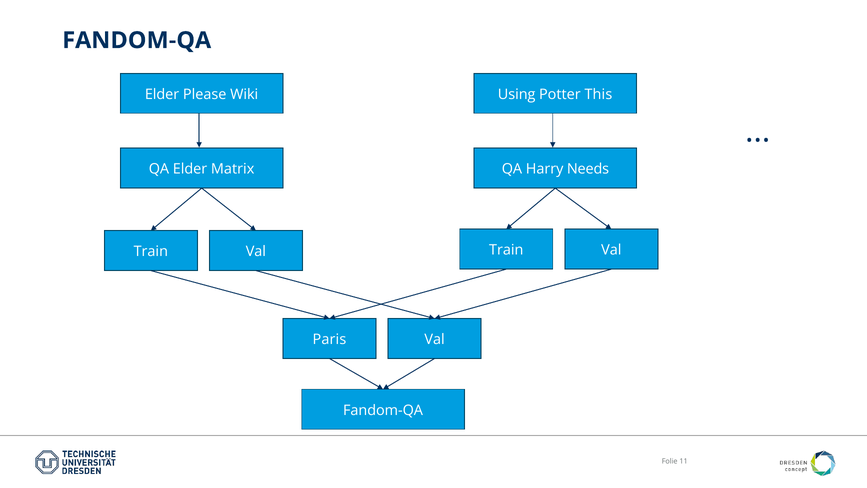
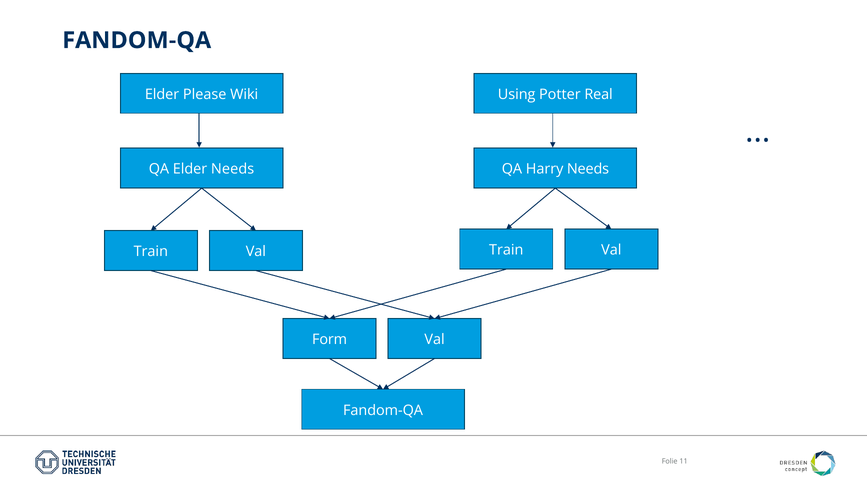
This: This -> Real
Elder Matrix: Matrix -> Needs
Paris: Paris -> Form
